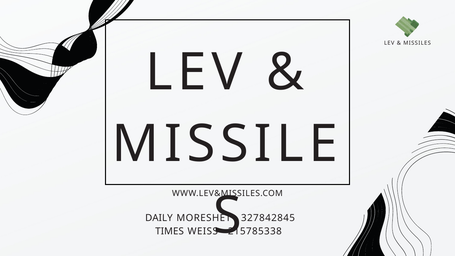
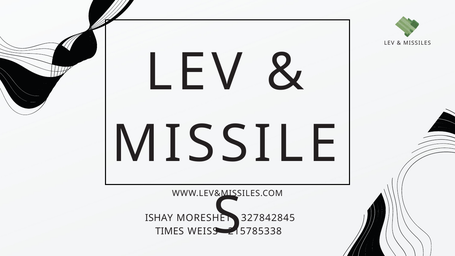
DAILY: DAILY -> ISHAY
